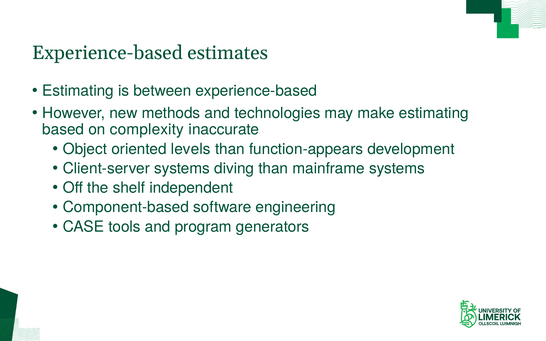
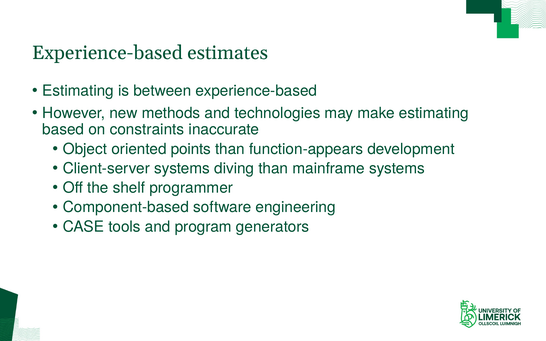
complexity: complexity -> constraints
levels: levels -> points
independent: independent -> programmer
